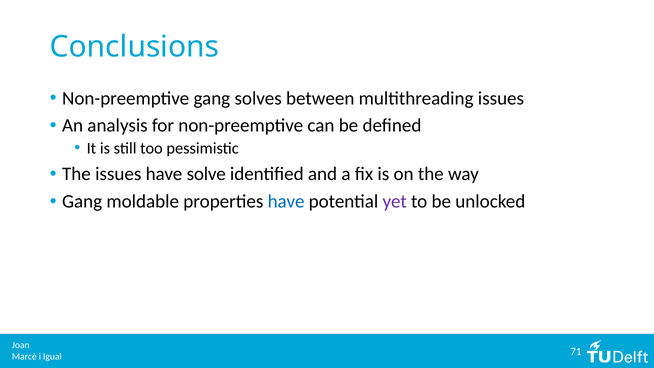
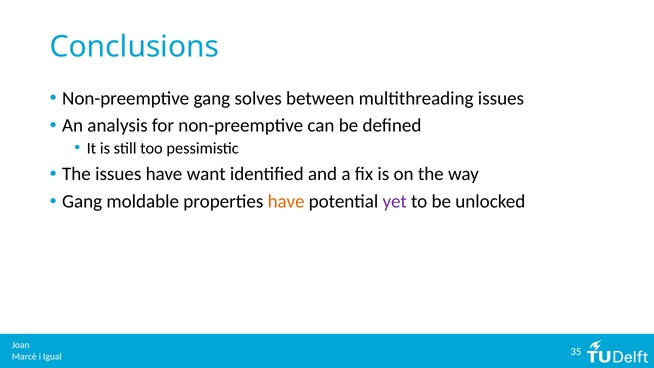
solve: solve -> want
have at (286, 201) colour: blue -> orange
71: 71 -> 35
